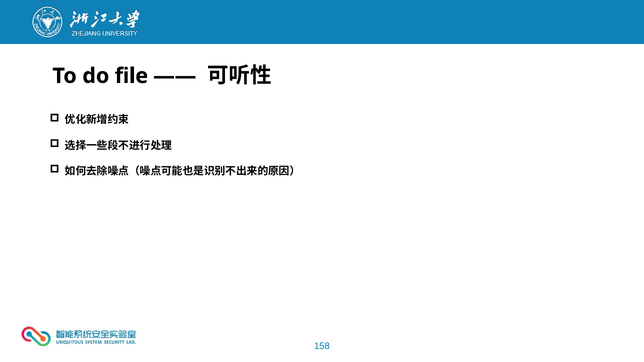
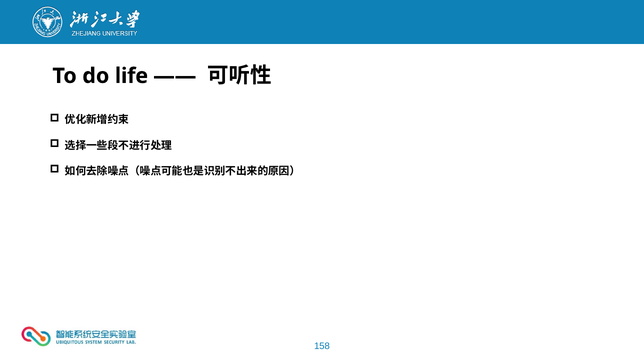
file: file -> life
